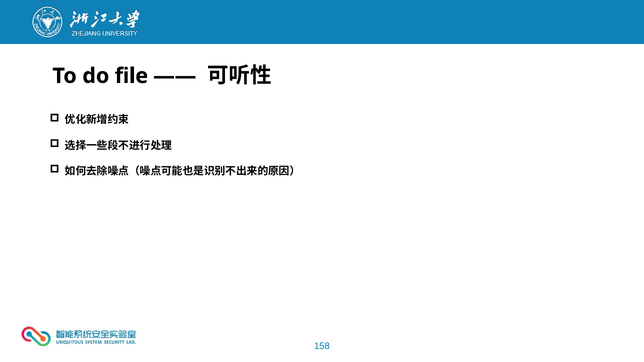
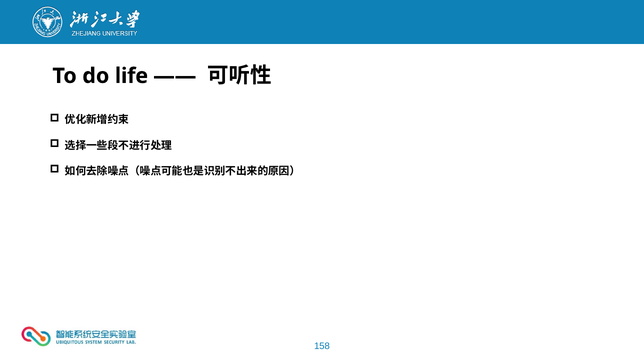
file: file -> life
